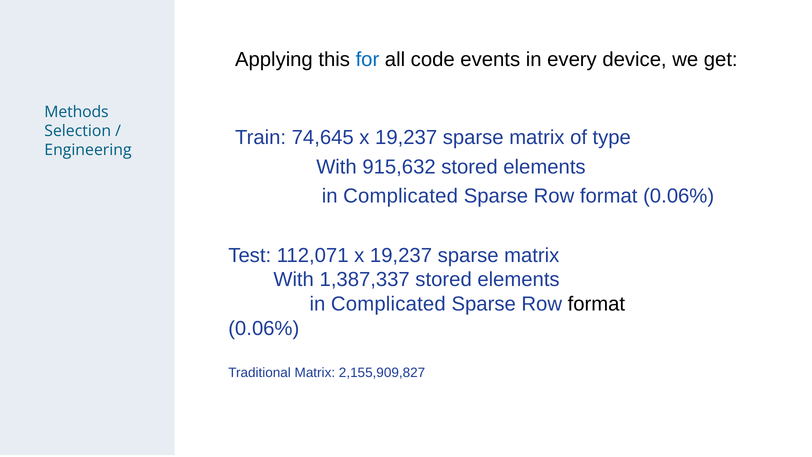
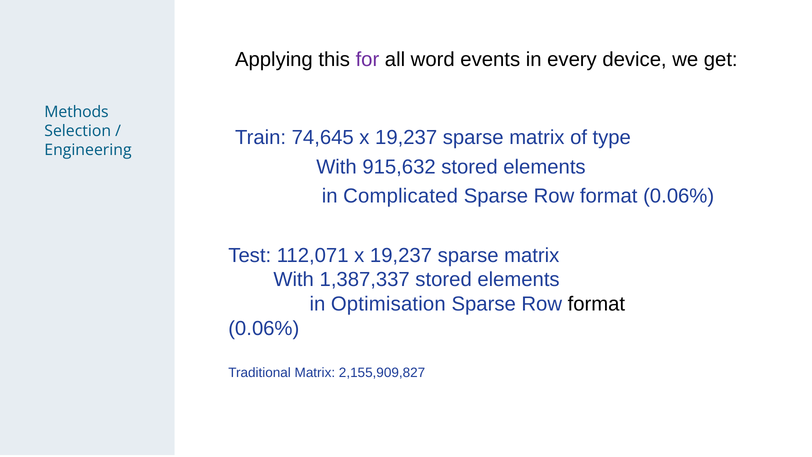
for colour: blue -> purple
code: code -> word
Complicated at (388, 304): Complicated -> Optimisation
